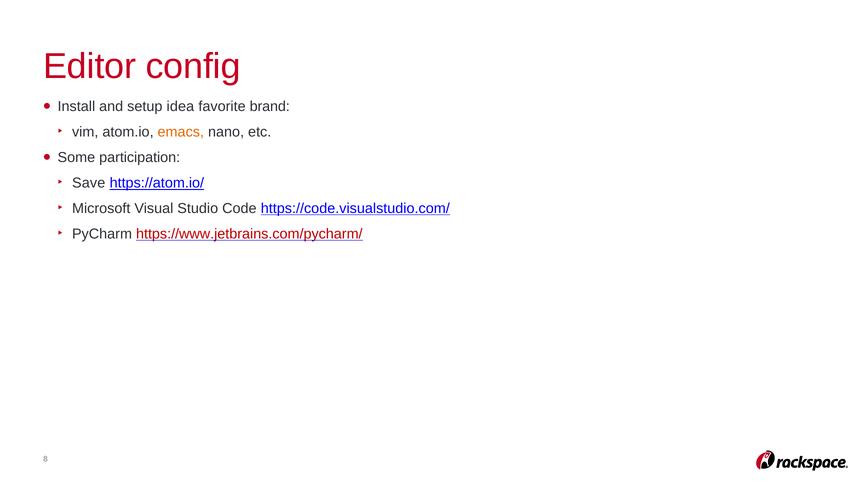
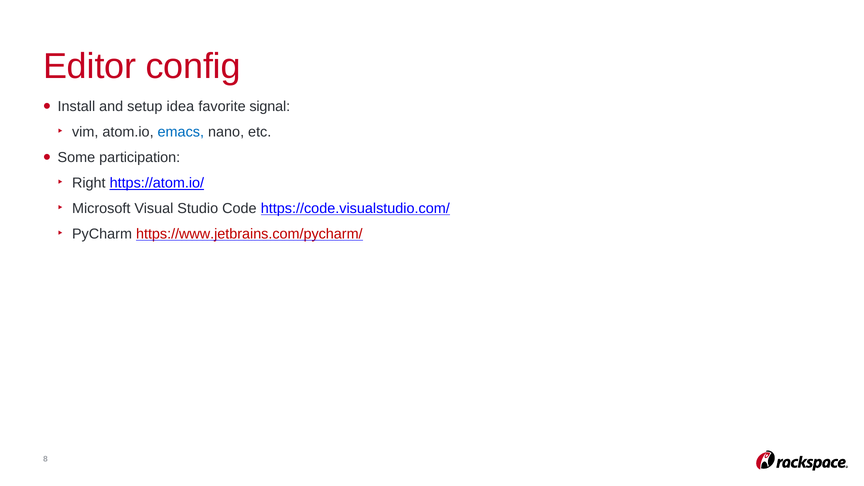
brand: brand -> signal
emacs colour: orange -> blue
Save: Save -> Right
